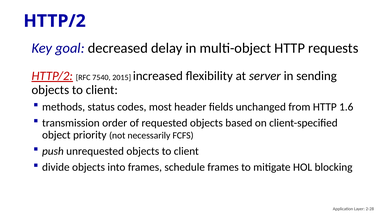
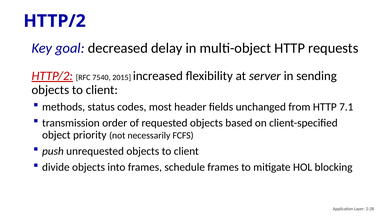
1.6: 1.6 -> 7.1
